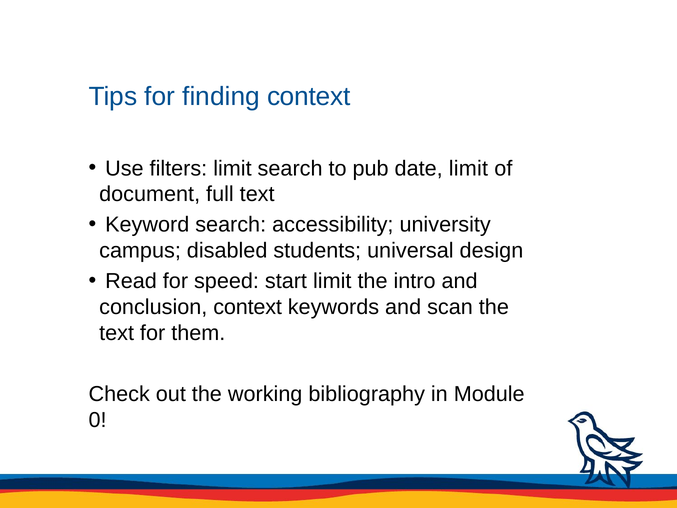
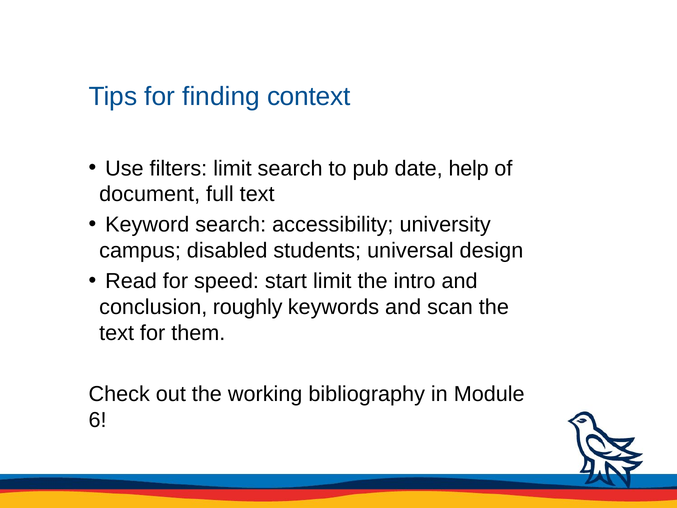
date limit: limit -> help
conclusion context: context -> roughly
0: 0 -> 6
